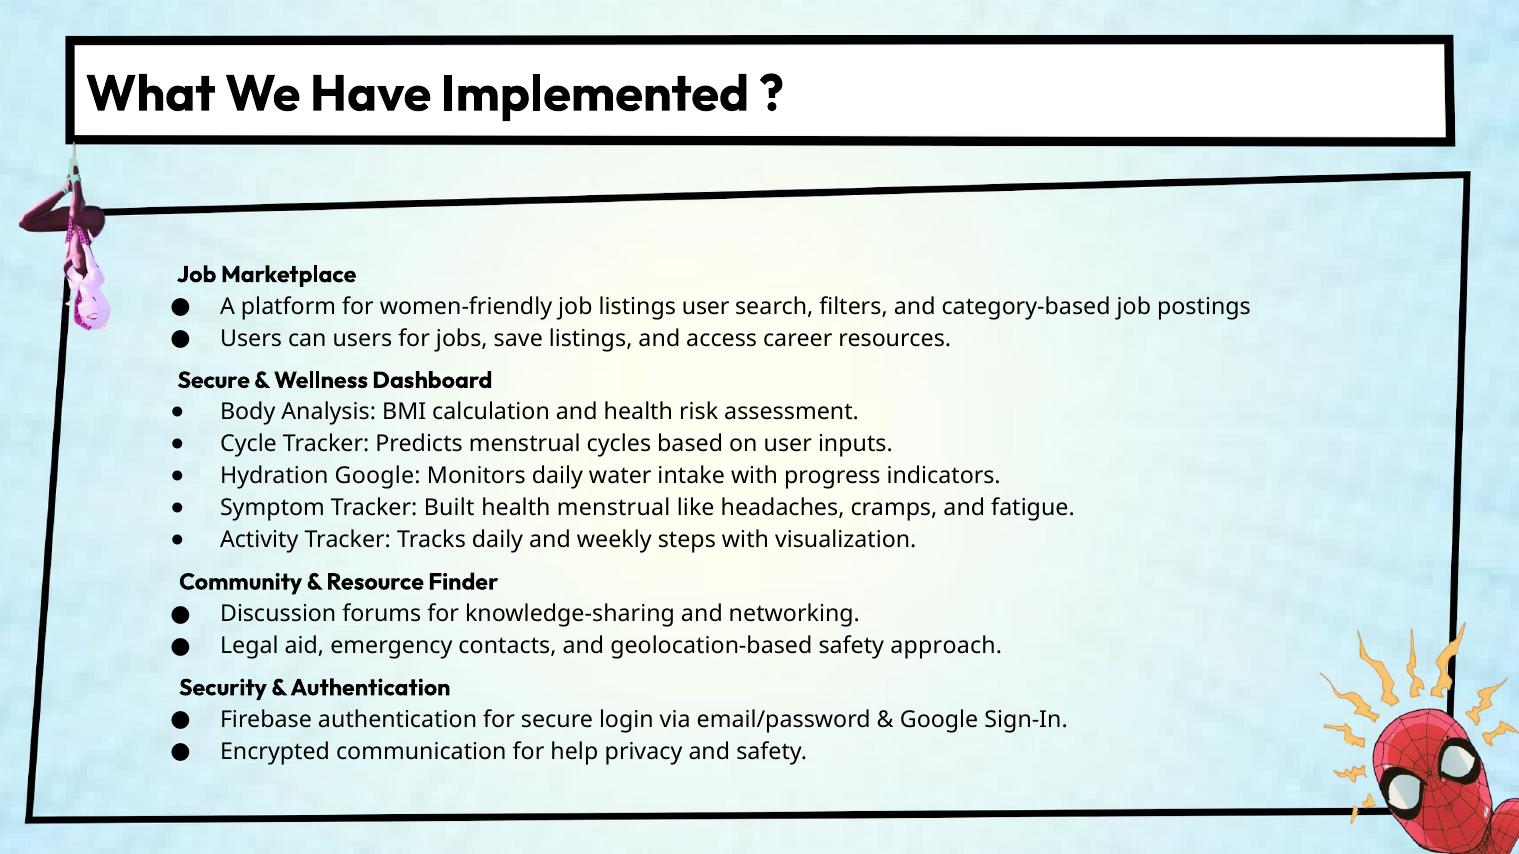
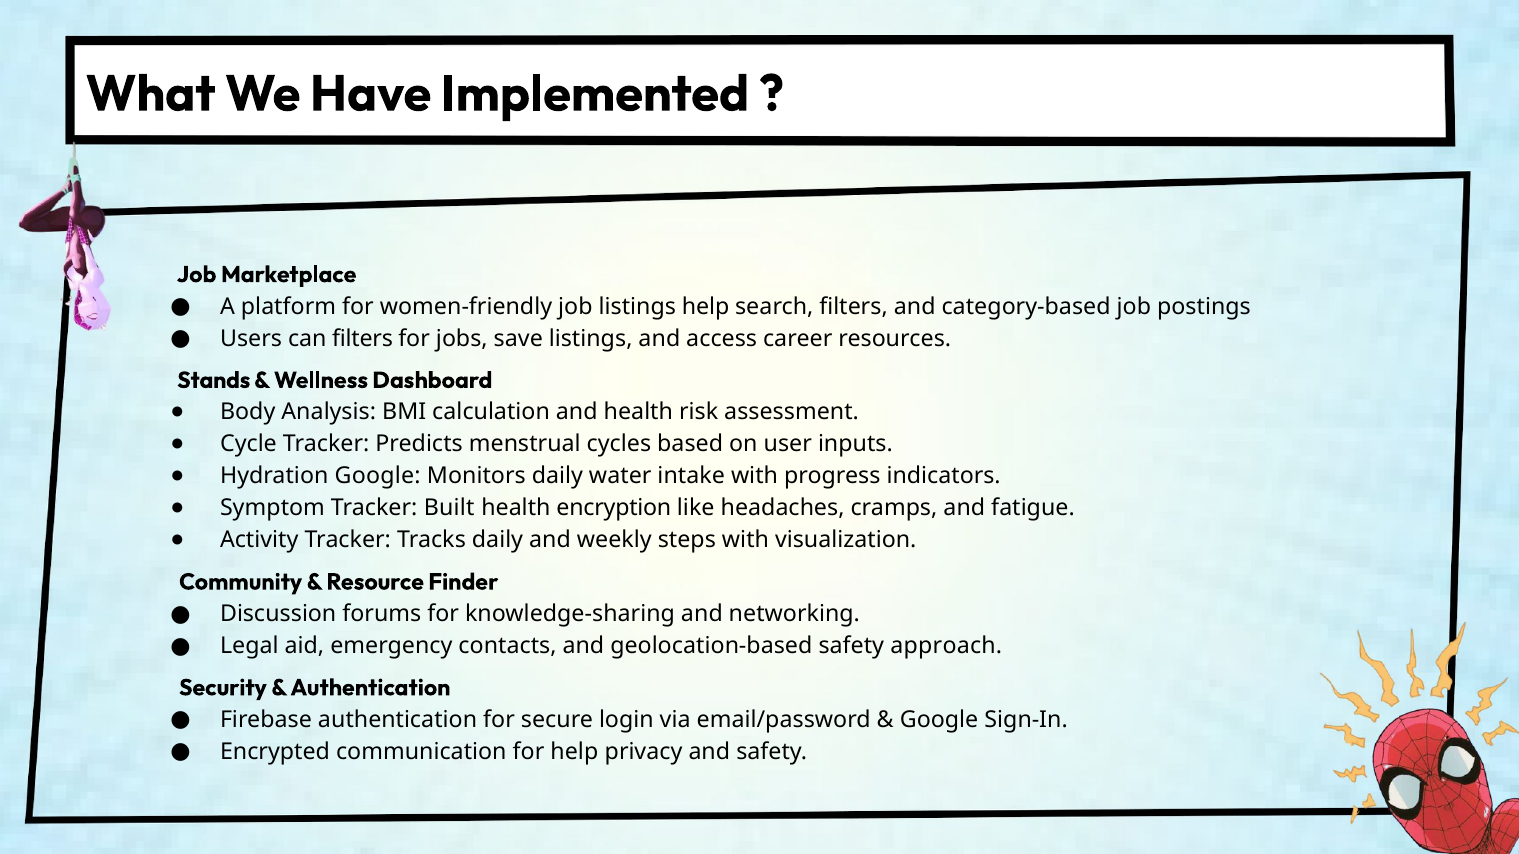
listings user: user -> help
can users: users -> filters
2️⃣ Secure: Secure -> Stands
health menstrual: menstrual -> encryption
